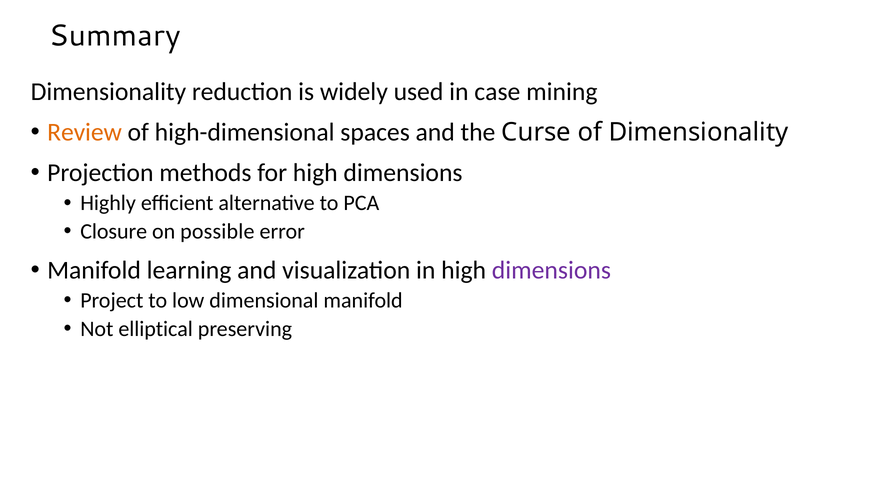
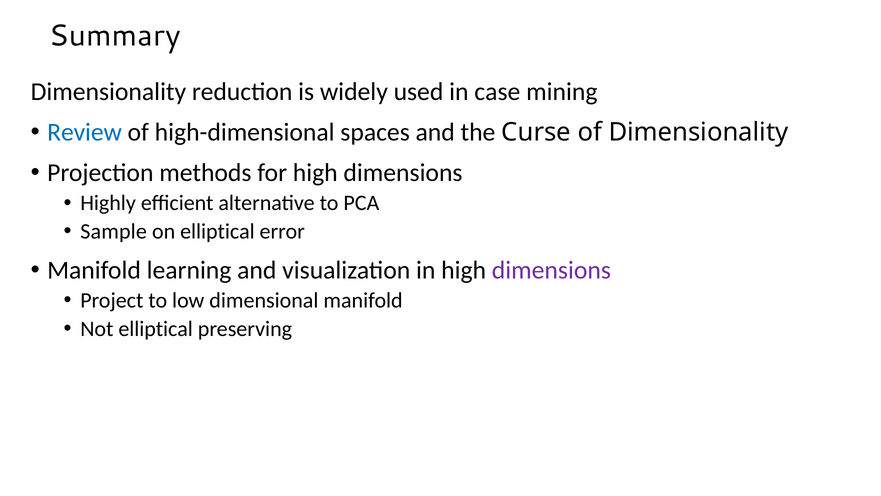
Review colour: orange -> blue
Closure: Closure -> Sample
on possible: possible -> elliptical
